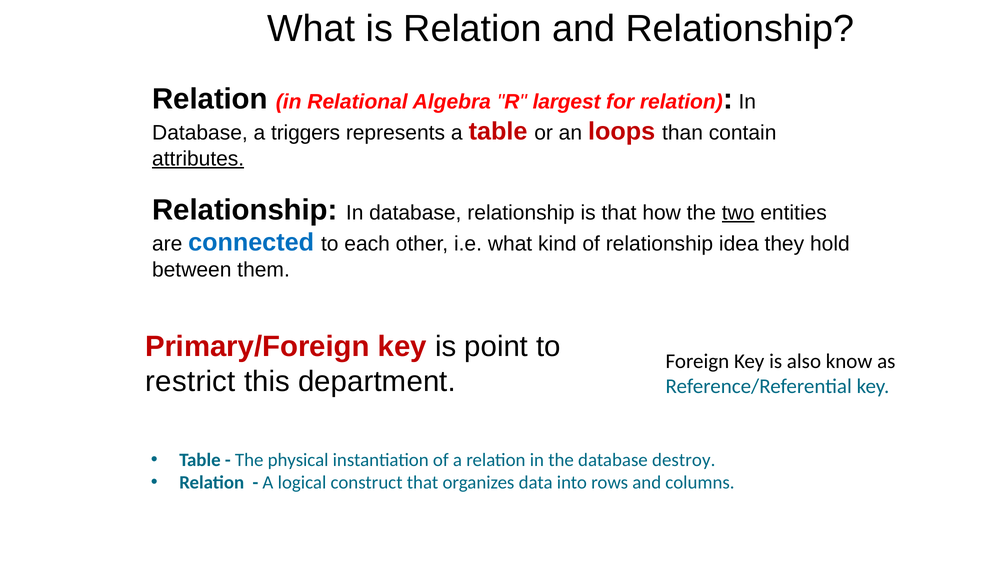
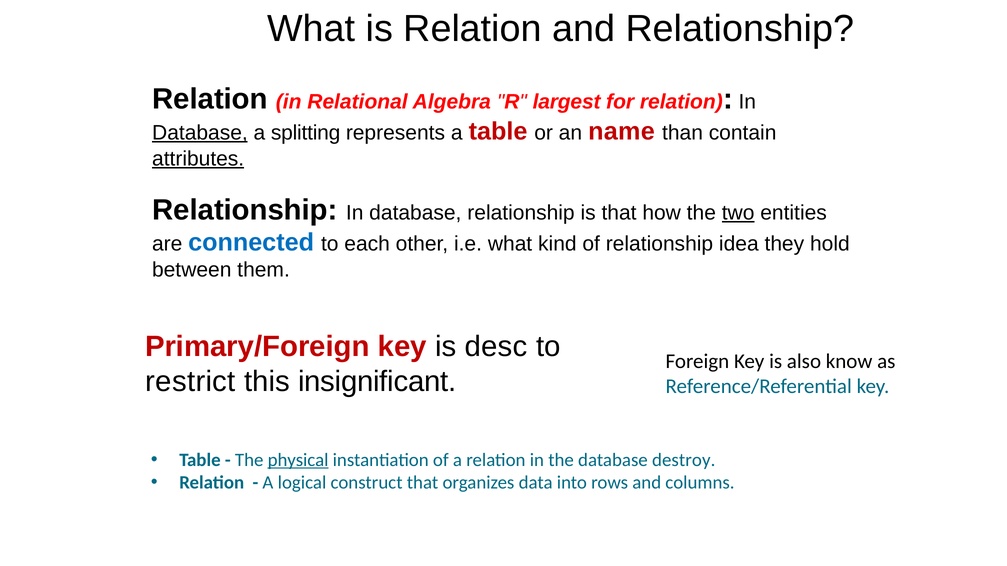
Database at (200, 133) underline: none -> present
triggers: triggers -> splitting
loops: loops -> name
point: point -> desc
department: department -> insignificant
physical underline: none -> present
